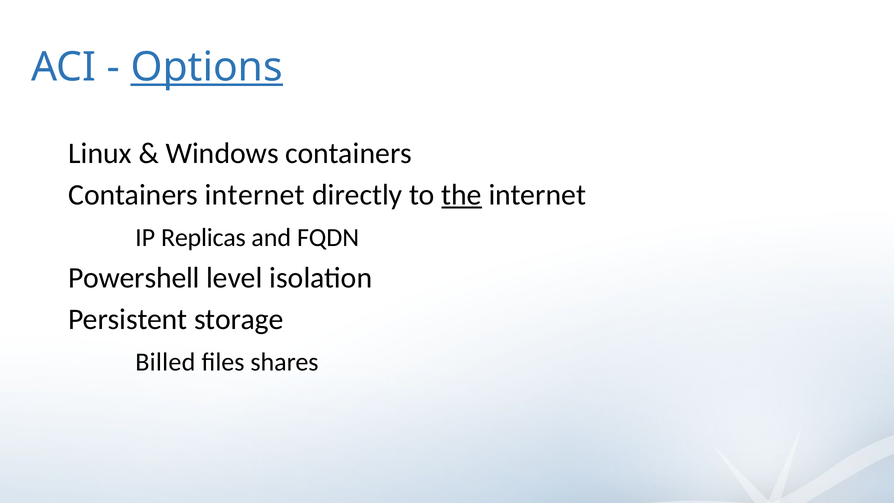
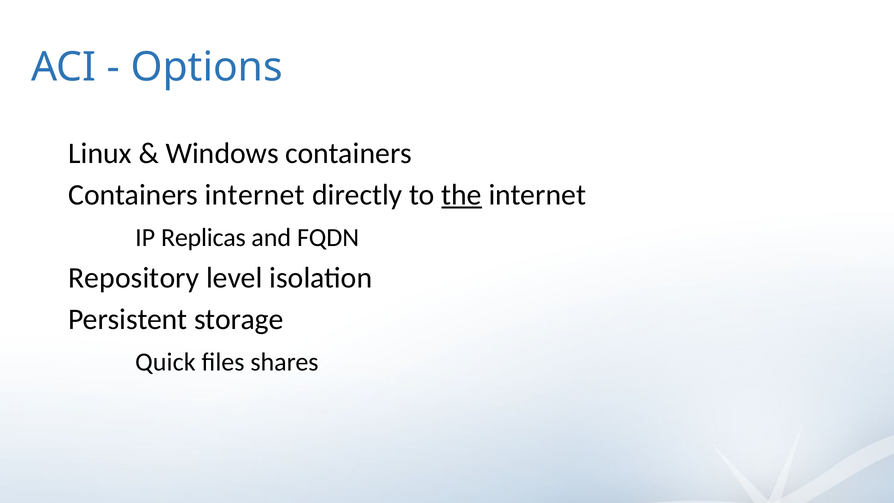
Options underline: present -> none
Powershell: Powershell -> Repository
Billed: Billed -> Quick
